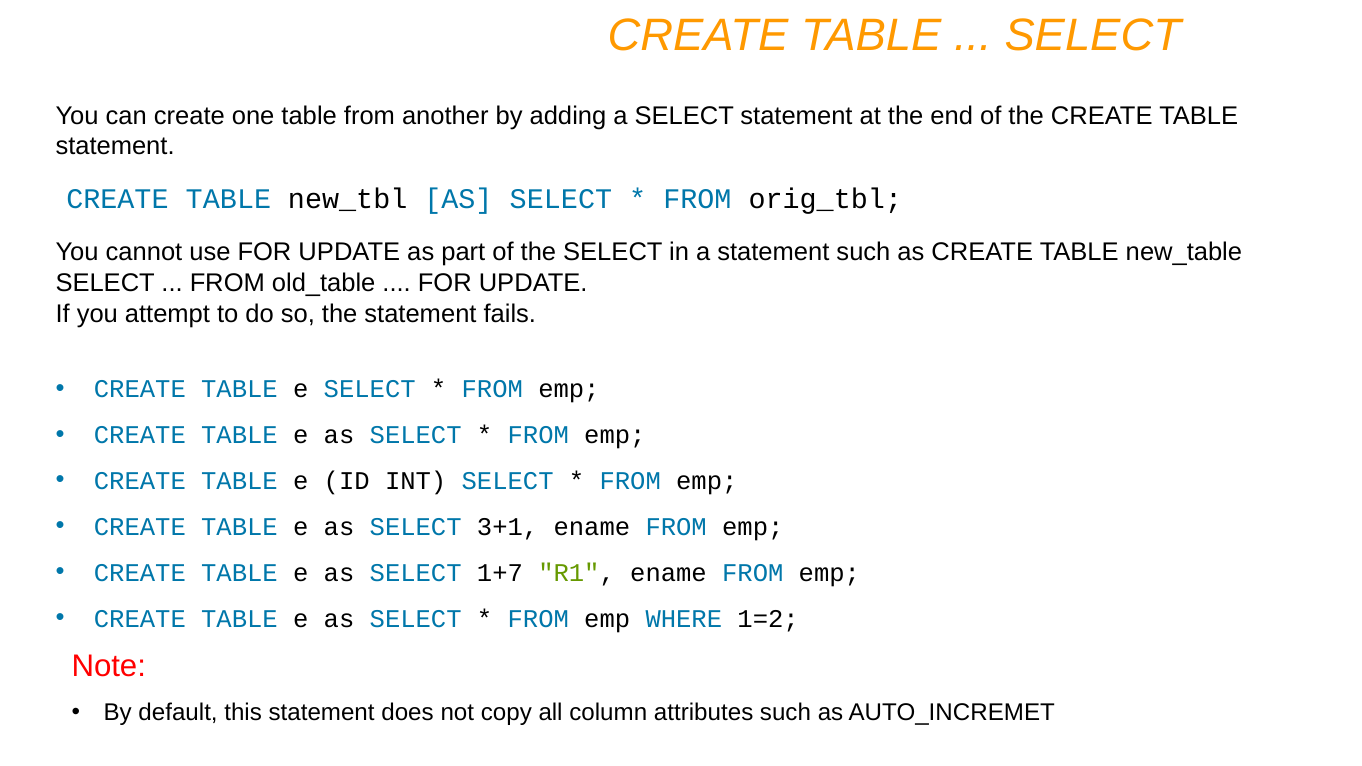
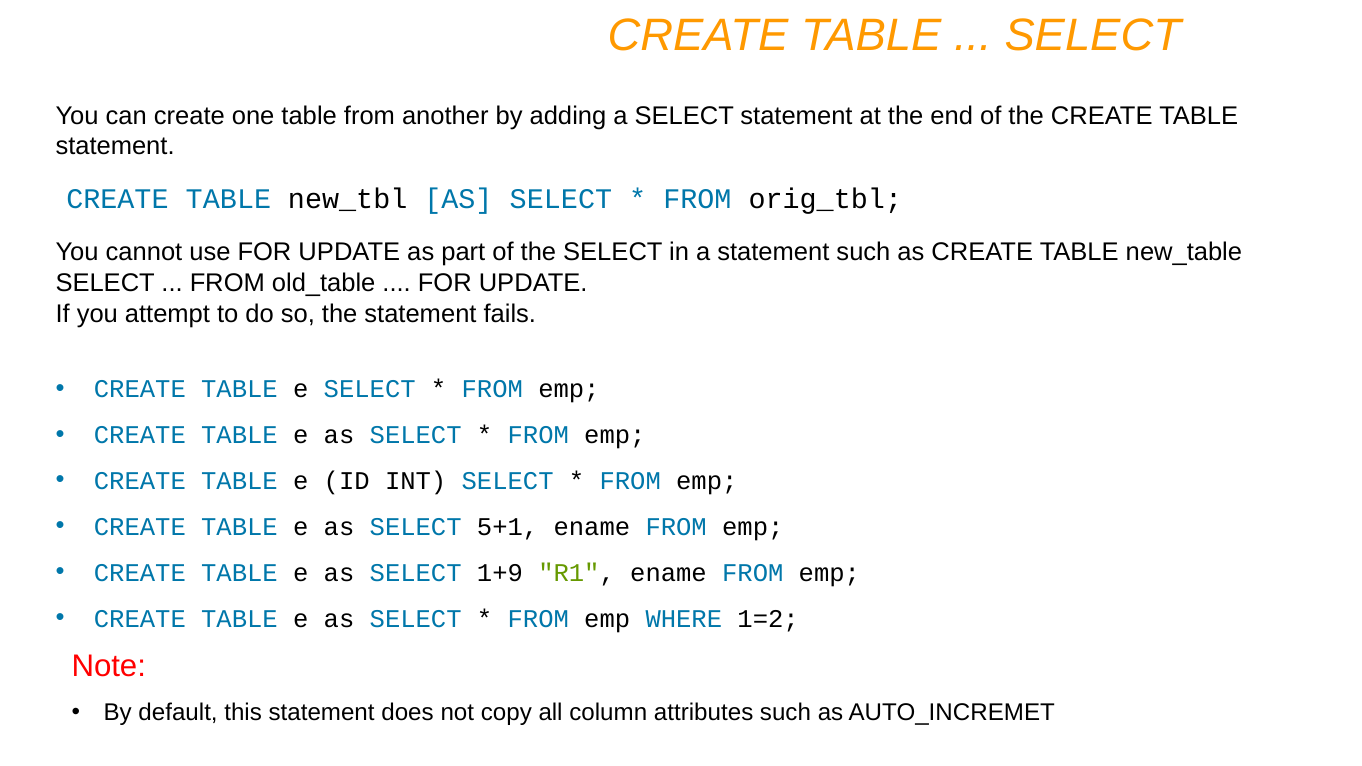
3+1: 3+1 -> 5+1
1+7: 1+7 -> 1+9
